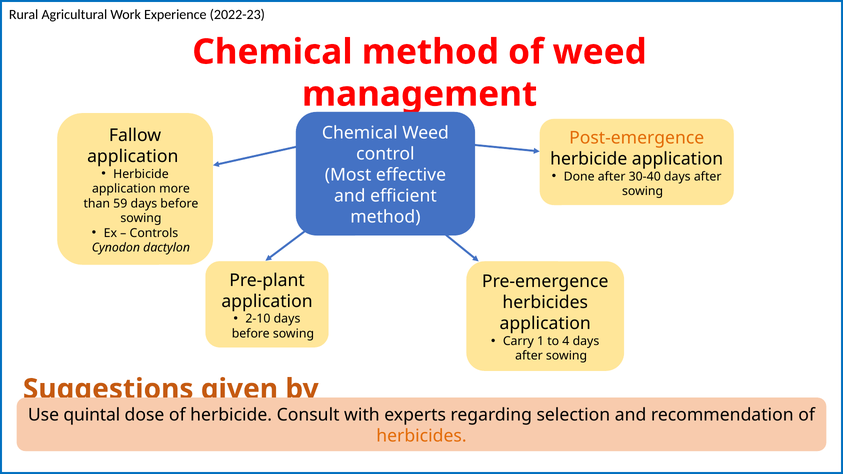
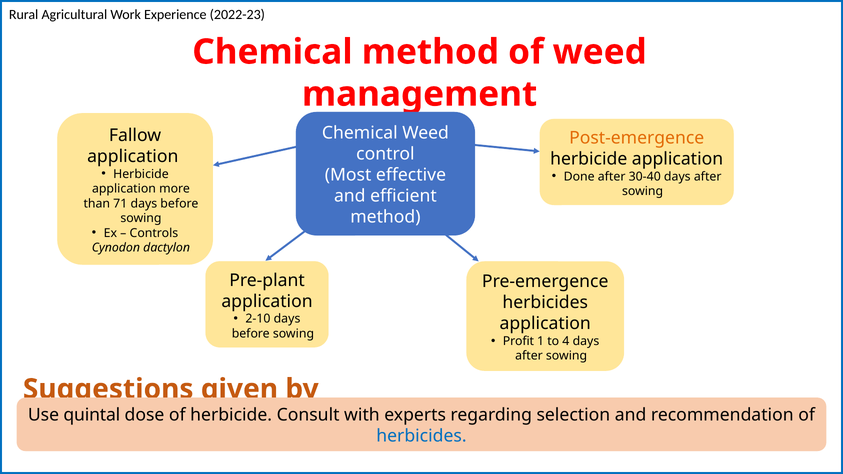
59: 59 -> 71
Carry: Carry -> Profit
herbicides at (421, 436) colour: orange -> blue
